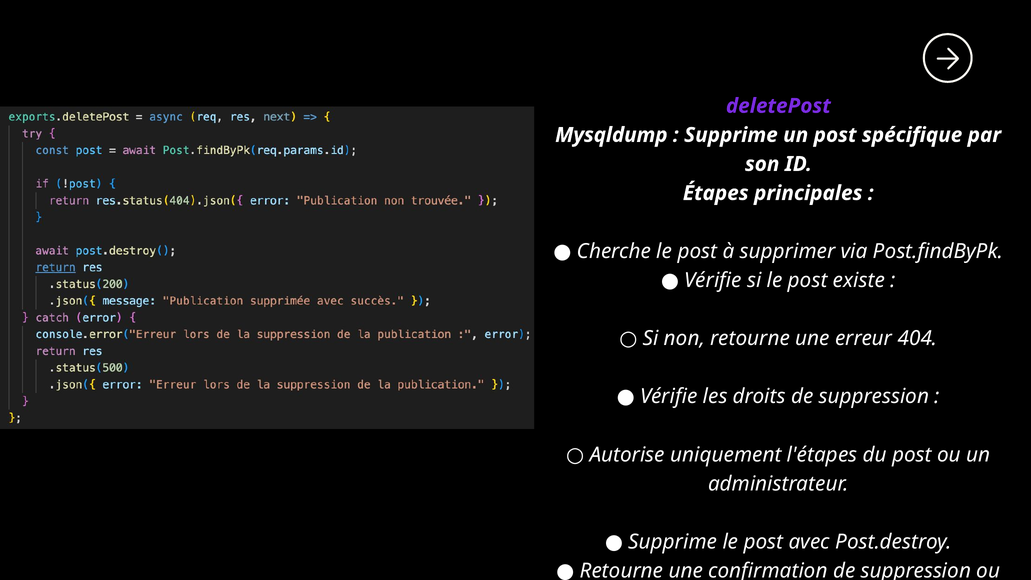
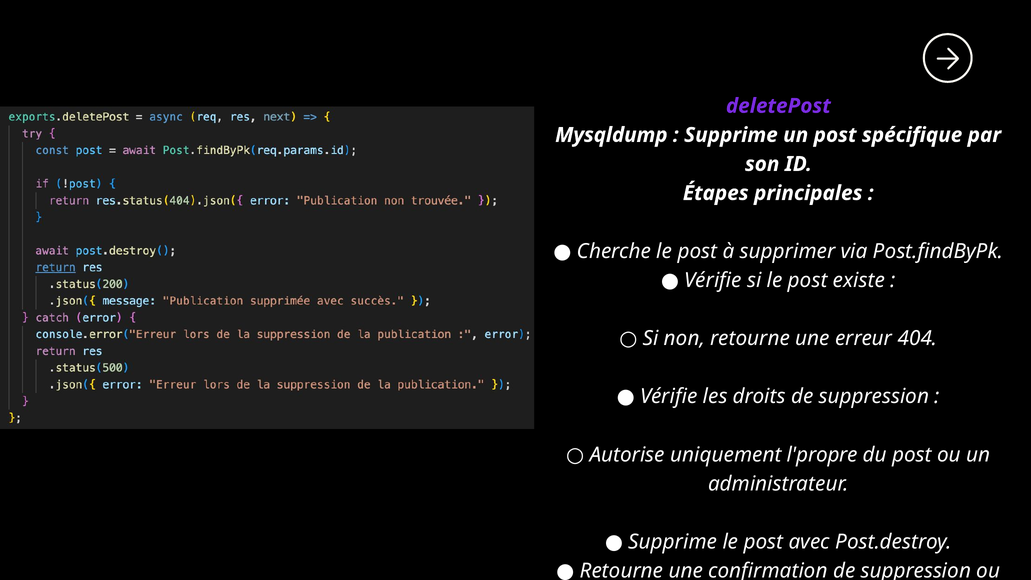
l'étapes: l'étapes -> l'propre
